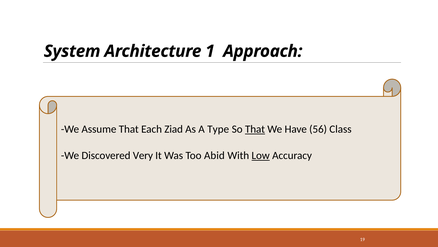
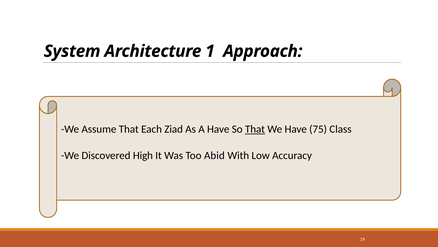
A Type: Type -> Have
56: 56 -> 75
Very: Very -> High
Low underline: present -> none
